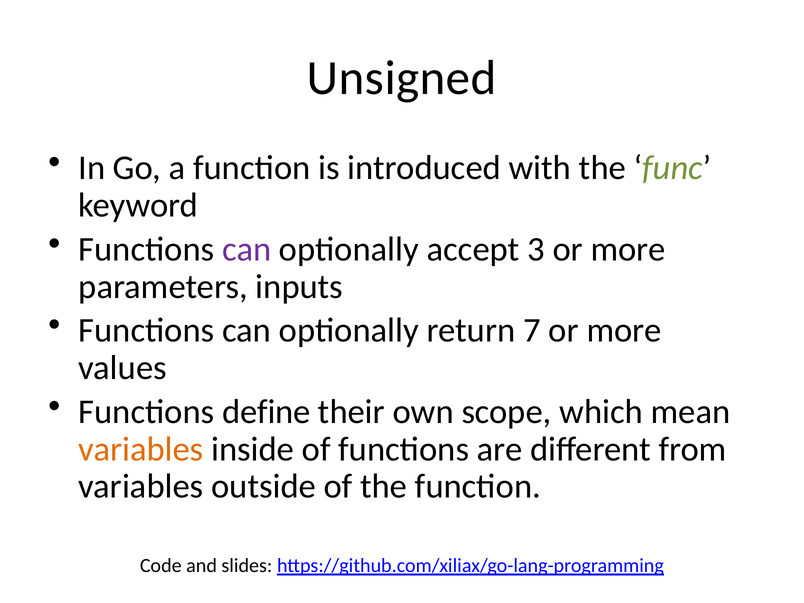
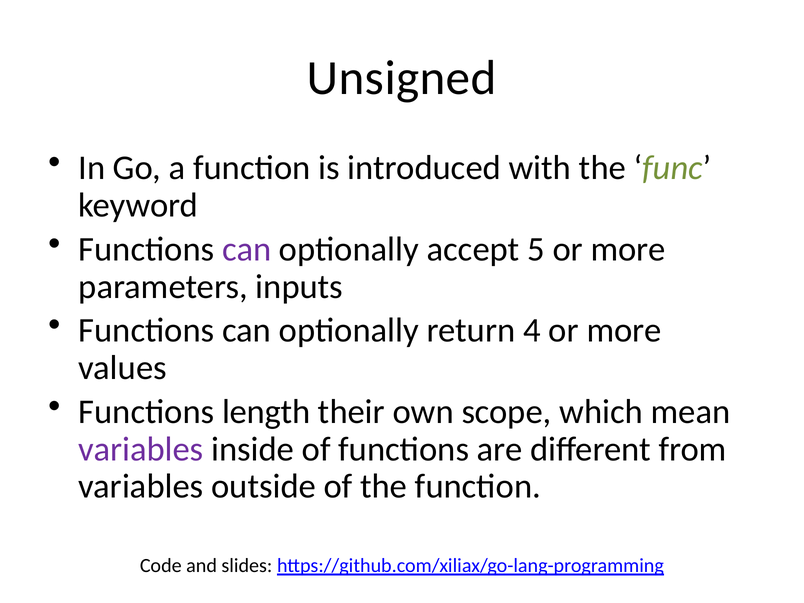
3: 3 -> 5
7: 7 -> 4
define: define -> length
variables at (141, 449) colour: orange -> purple
